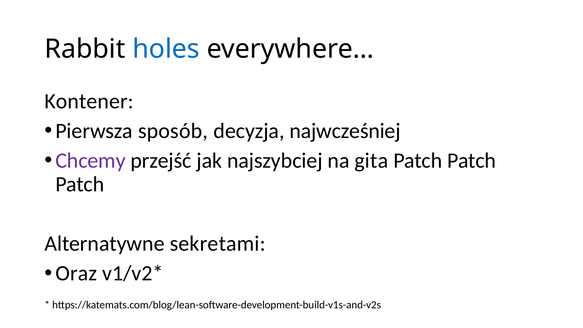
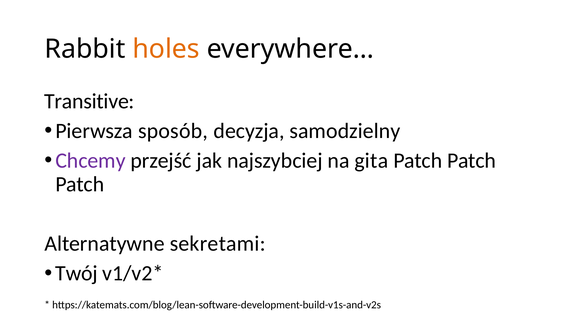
holes colour: blue -> orange
Kontener: Kontener -> Transitive
najwcześniej: najwcześniej -> samodzielny
Oraz: Oraz -> Twój
